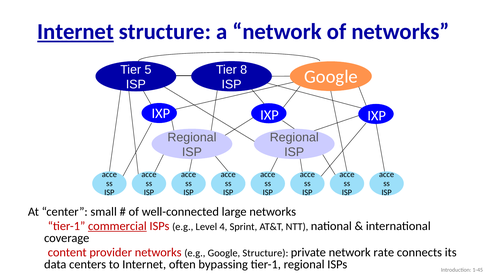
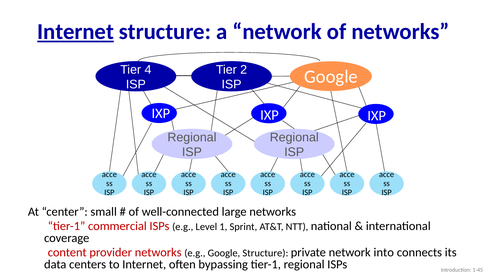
5: 5 -> 4
8: 8 -> 2
commercial underline: present -> none
4: 4 -> 1
rate: rate -> into
